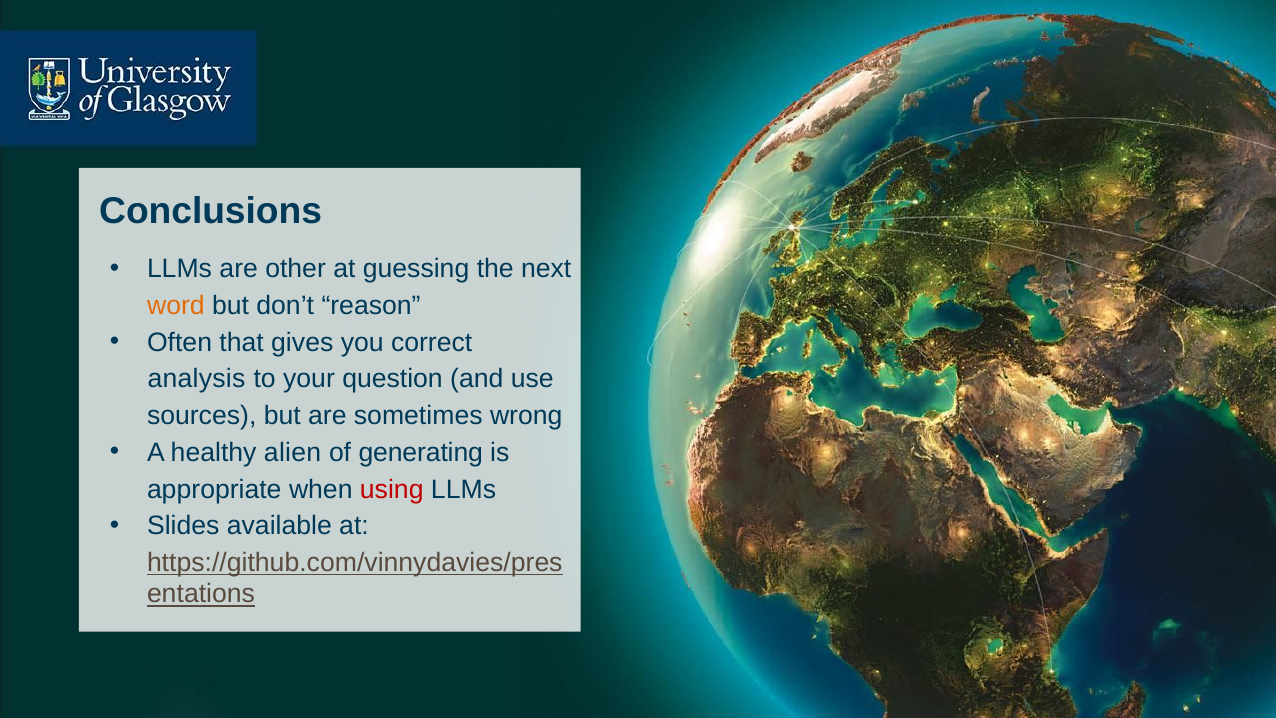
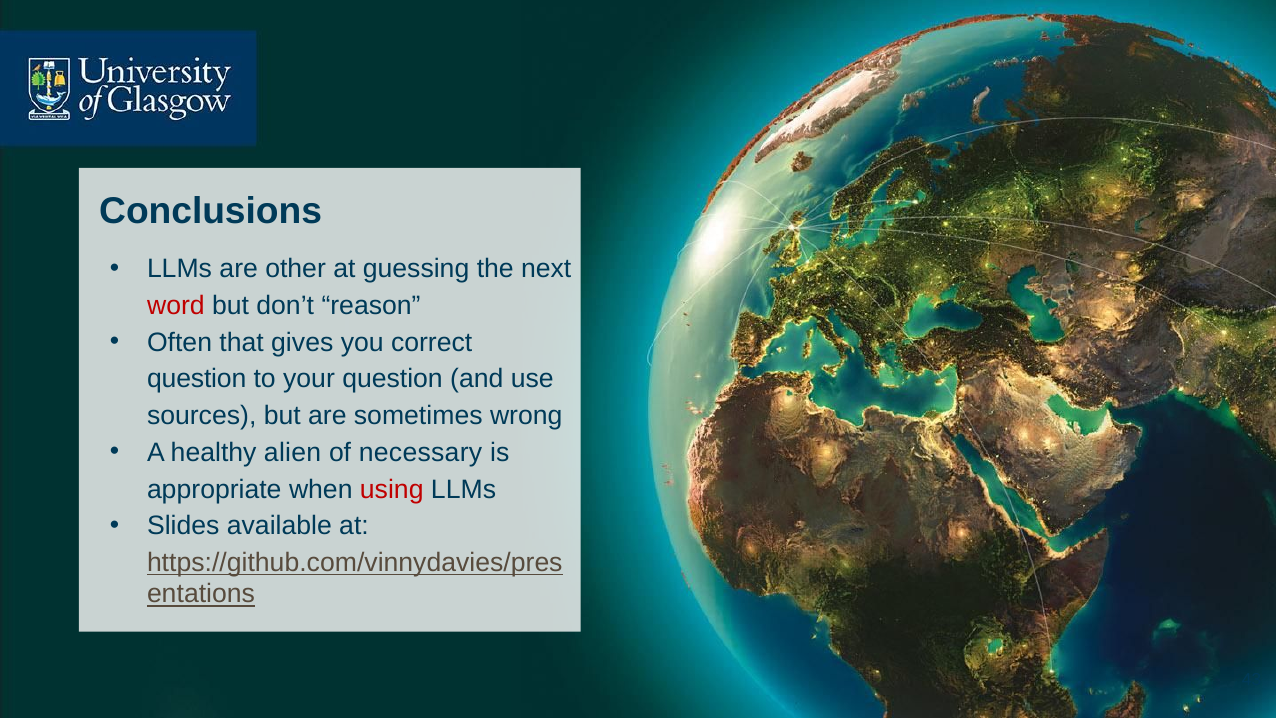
word colour: orange -> red
analysis at (196, 379): analysis -> question
generating: generating -> necessary
